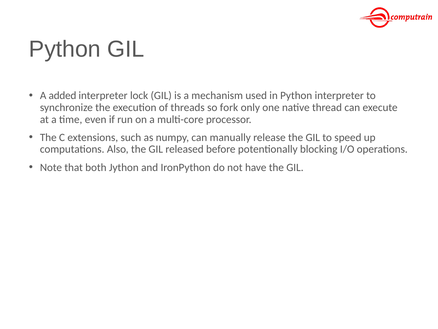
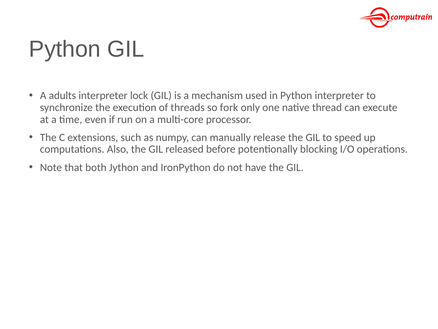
added: added -> adults
